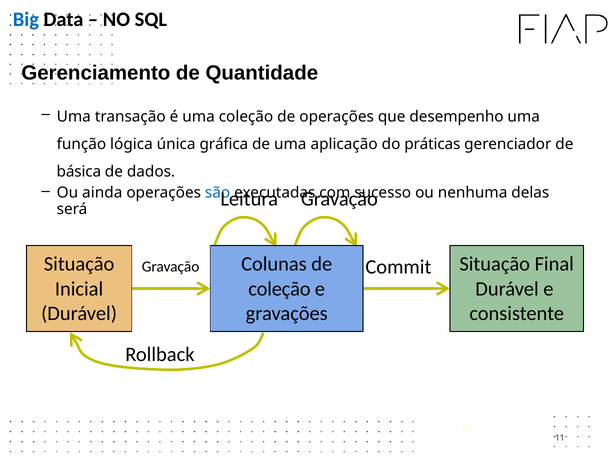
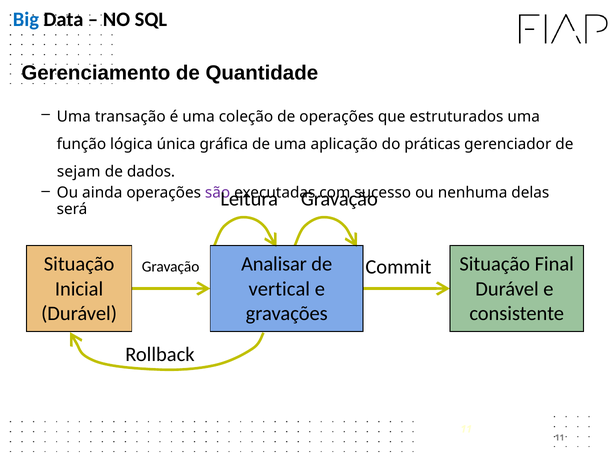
desempenho: desempenho -> estruturados
básica: básica -> sejam
são colour: blue -> purple
Colunas: Colunas -> Analisar
coleção at (279, 288): coleção -> vertical
